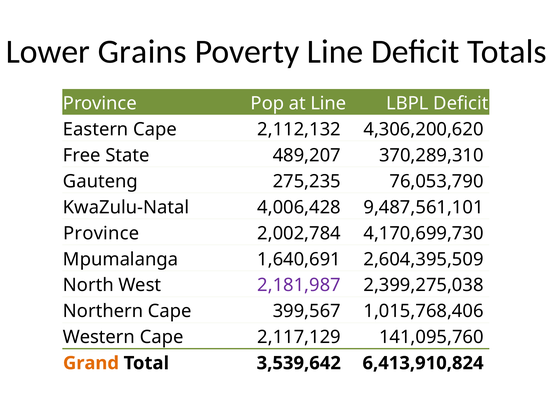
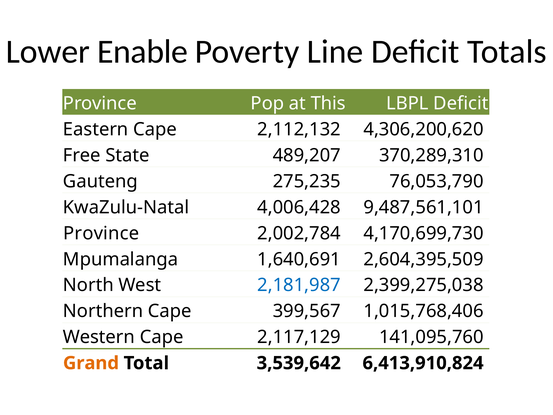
Grains: Grains -> Enable
at Line: Line -> This
2,181,987 colour: purple -> blue
